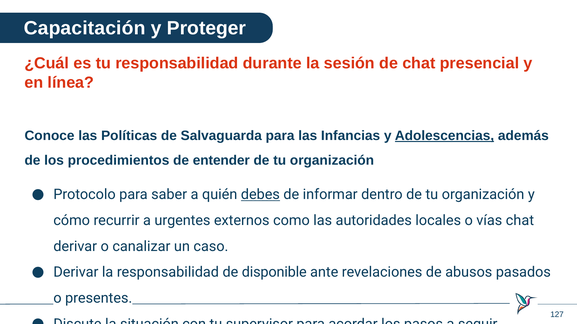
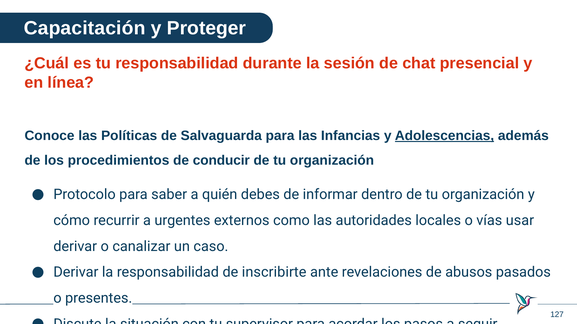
entender: entender -> conducir
debes underline: present -> none
vías chat: chat -> usar
disponible: disponible -> inscribirte
